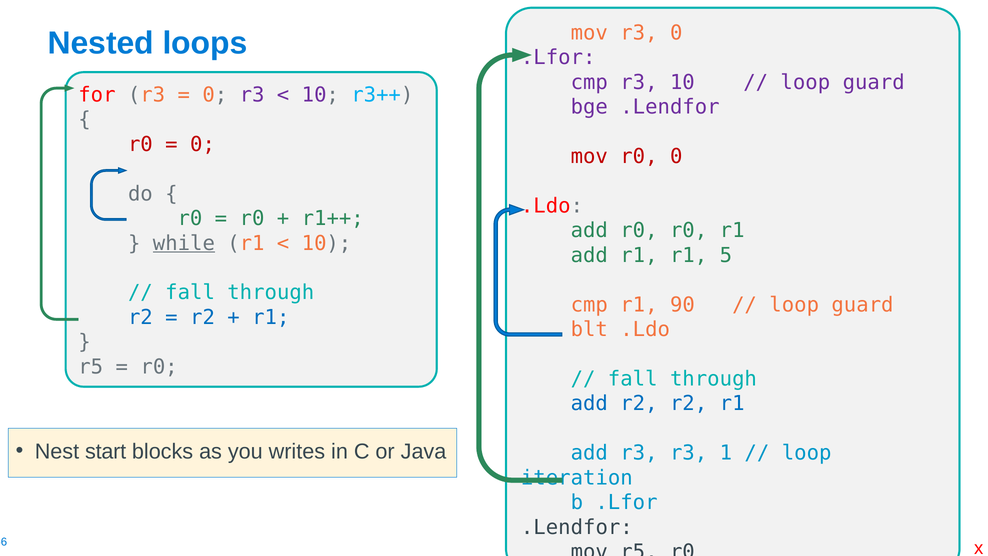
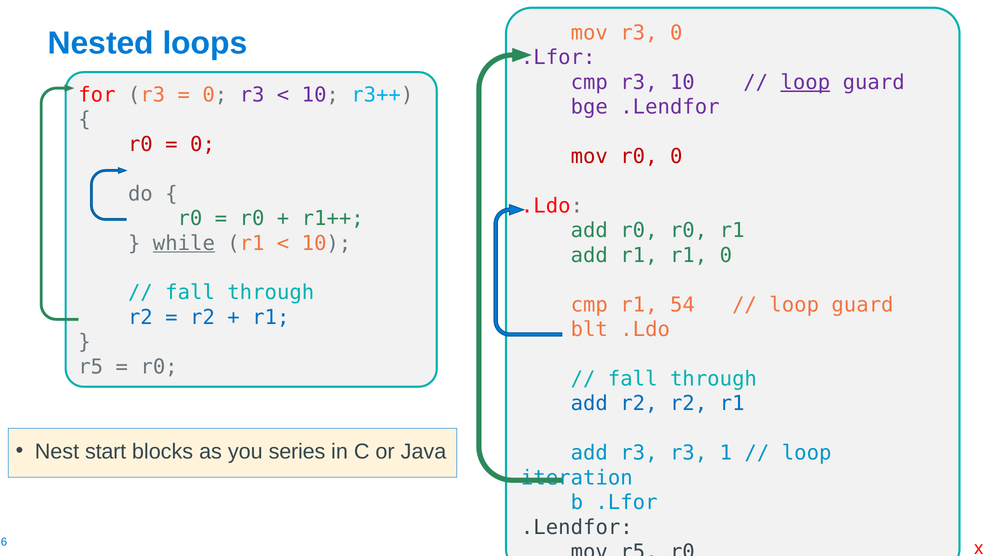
loop at (805, 82) underline: none -> present
r1 5: 5 -> 0
90: 90 -> 54
writes: writes -> series
